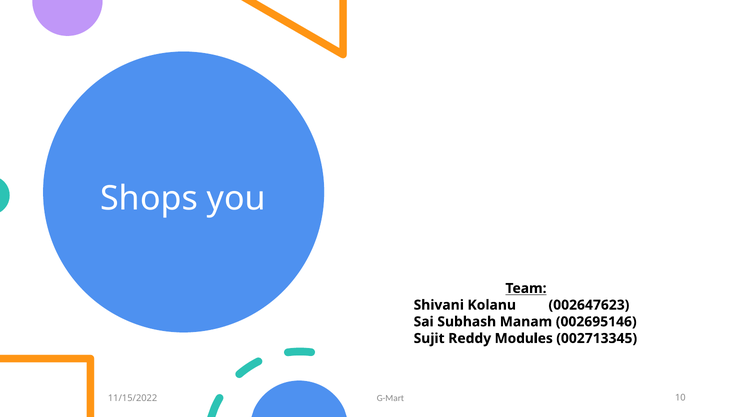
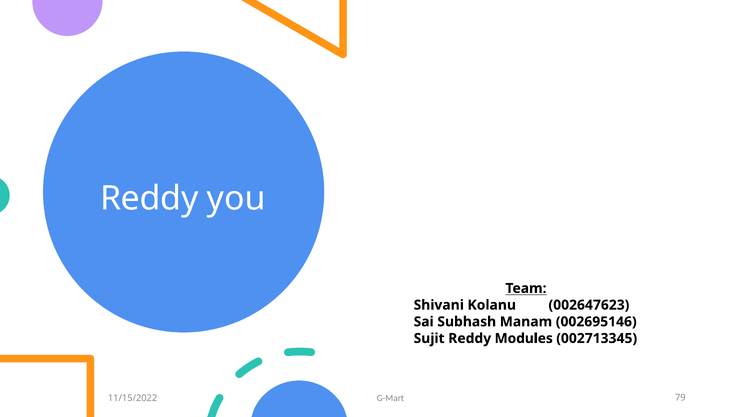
Shops at (149, 199): Shops -> Reddy
10: 10 -> 79
